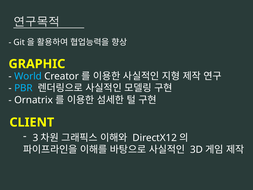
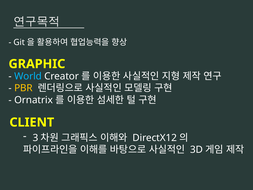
PBR colour: light blue -> yellow
